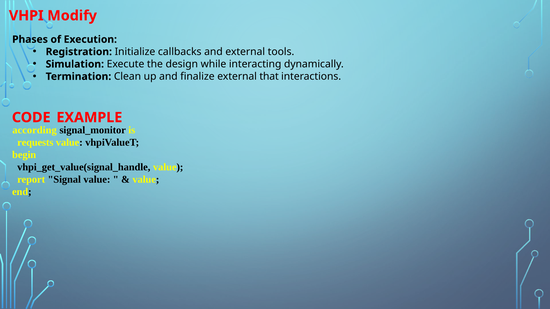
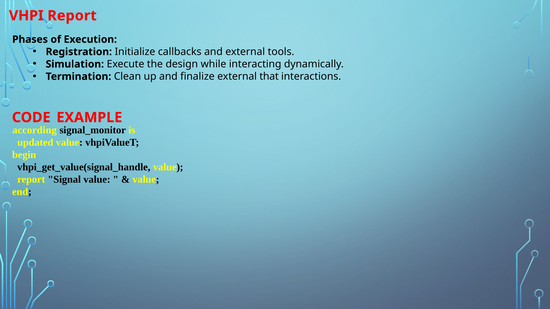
VHPI Modify: Modify -> Report
requests: requests -> updated
